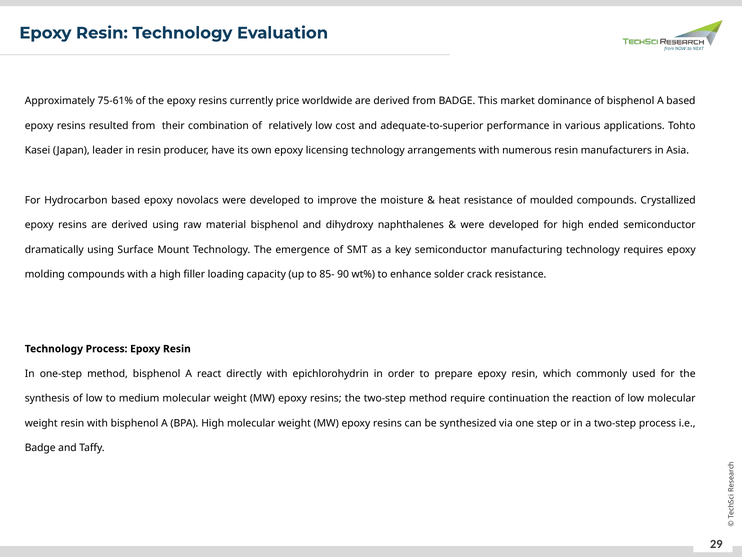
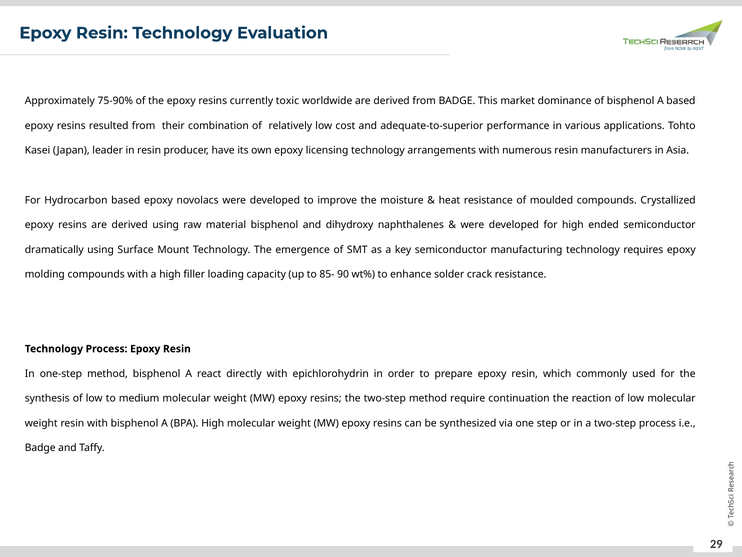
75-61%: 75-61% -> 75-90%
price: price -> toxic
